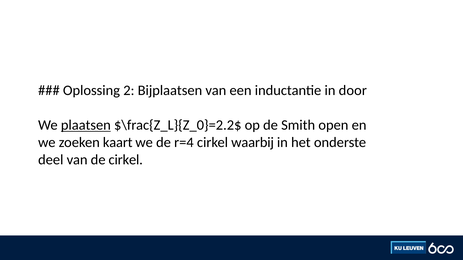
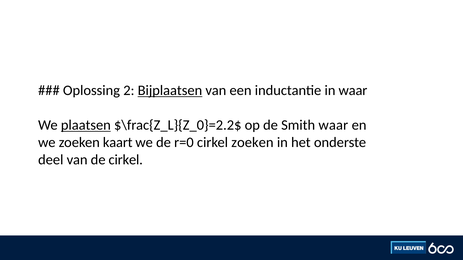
Bijplaatsen underline: none -> present
in door: door -> waar
Smith open: open -> waar
r=4: r=4 -> r=0
cirkel waarbij: waarbij -> zoeken
